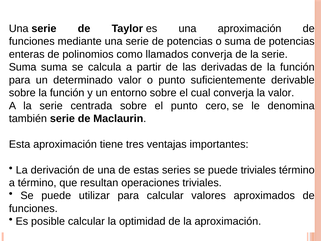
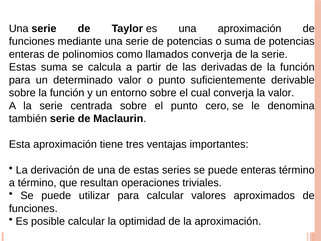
Suma at (23, 67): Suma -> Estas
puede triviales: triviales -> enteras
